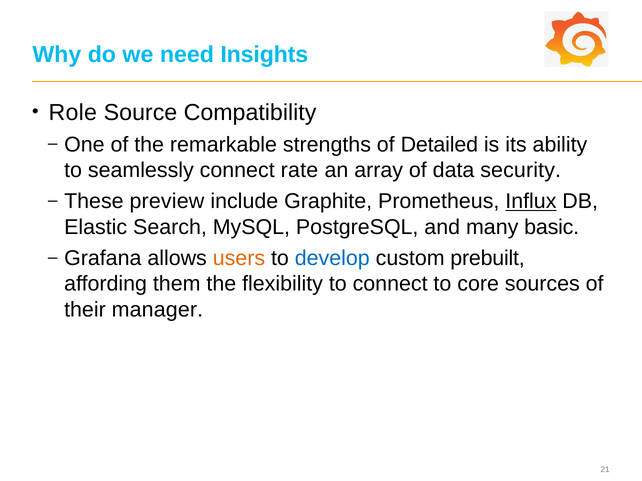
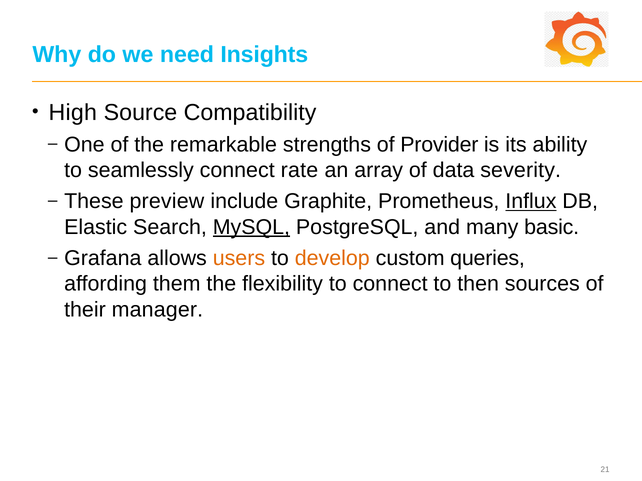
Role: Role -> High
Detailed: Detailed -> Provider
security: security -> severity
MySQL underline: none -> present
develop colour: blue -> orange
prebuilt: prebuilt -> queries
core: core -> then
